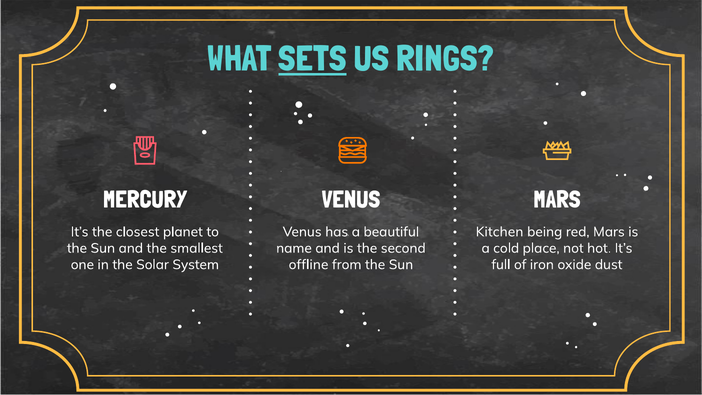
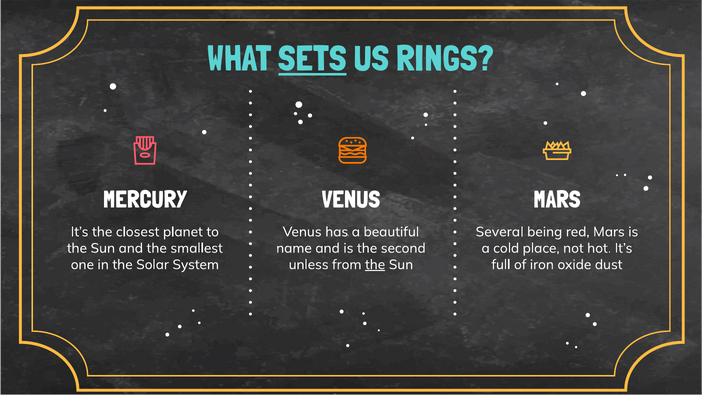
Kitchen: Kitchen -> Several
offline: offline -> unless
the at (375, 265) underline: none -> present
